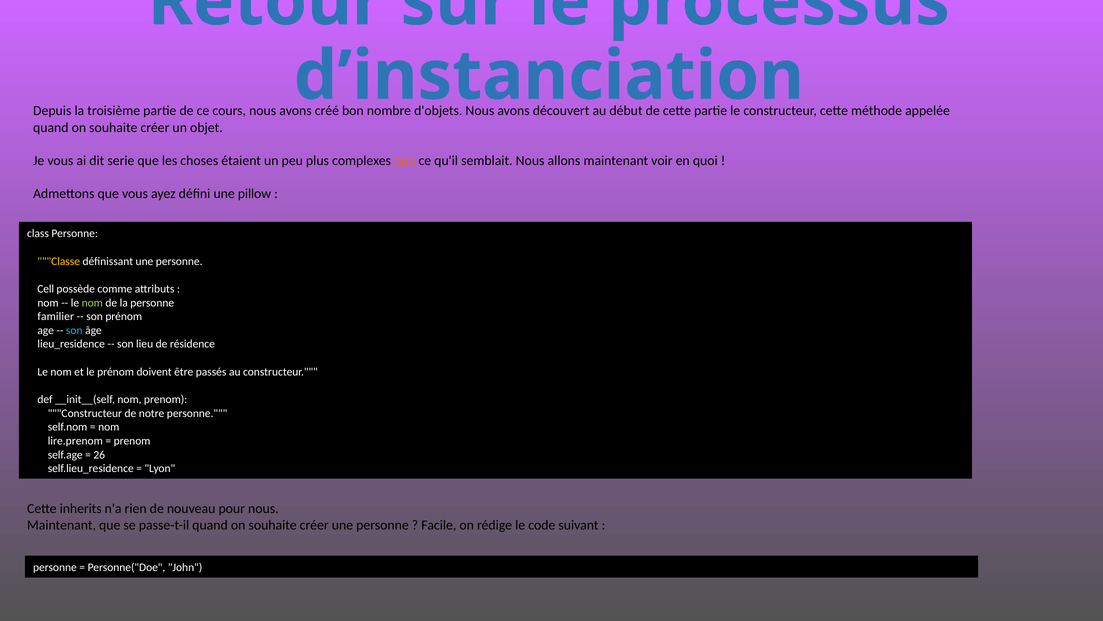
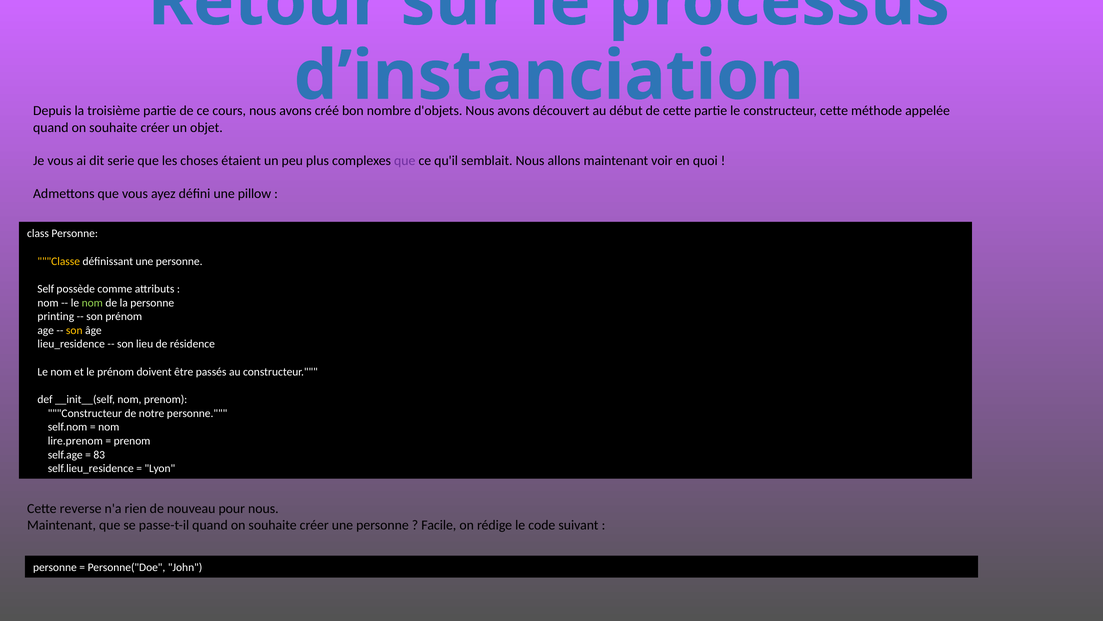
que at (405, 160) colour: orange -> purple
Cell: Cell -> Self
familier: familier -> printing
son at (74, 330) colour: light blue -> yellow
26: 26 -> 83
inherits: inherits -> reverse
